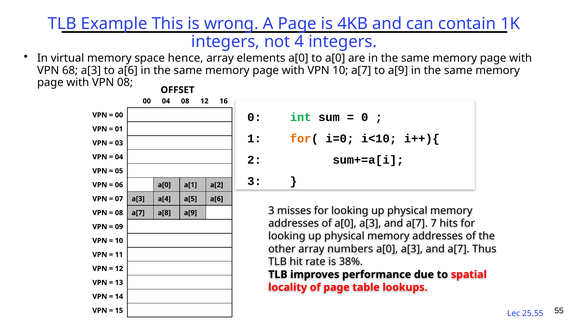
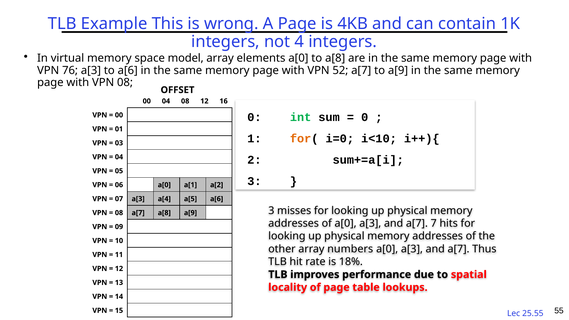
hence: hence -> model
to a[0: a[0 -> a[8
68: 68 -> 76
VPN 10: 10 -> 52
38%: 38% -> 18%
